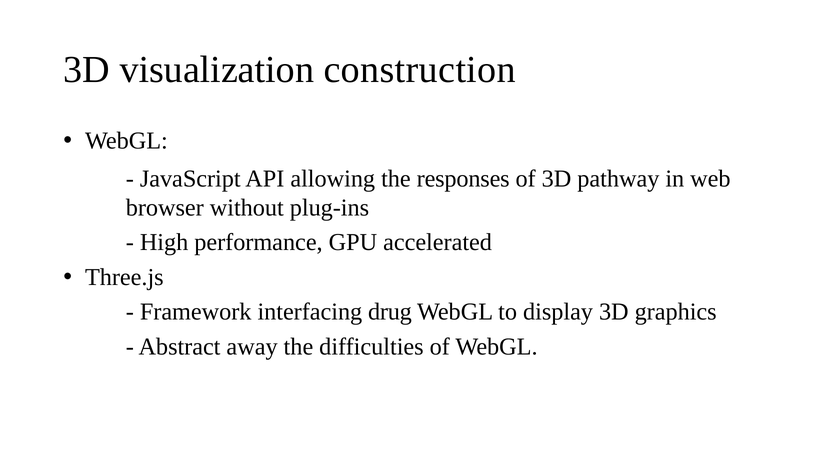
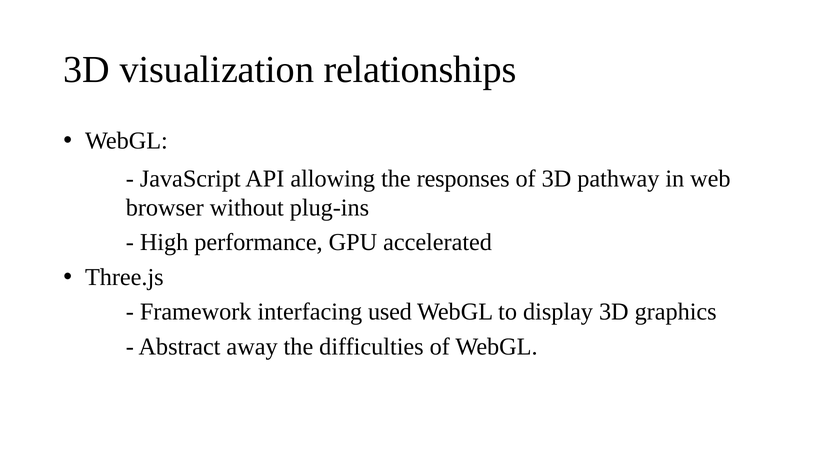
construction: construction -> relationships
drug: drug -> used
